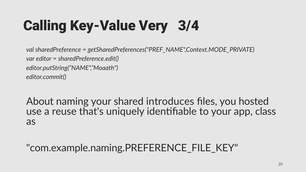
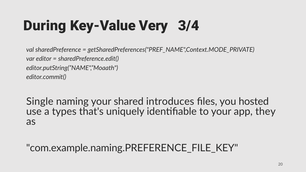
Calling: Calling -> During
About: About -> Single
reuse: reuse -> types
class: class -> they
